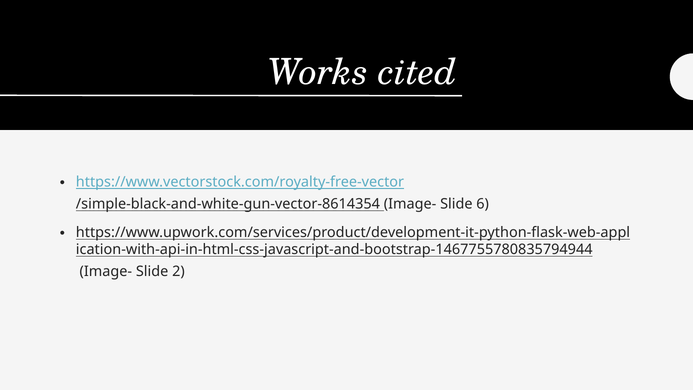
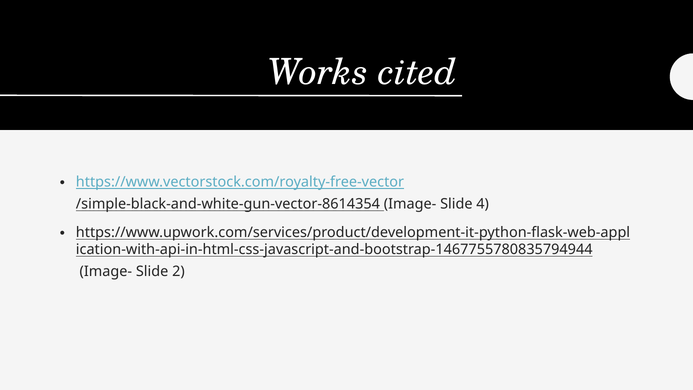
6: 6 -> 4
